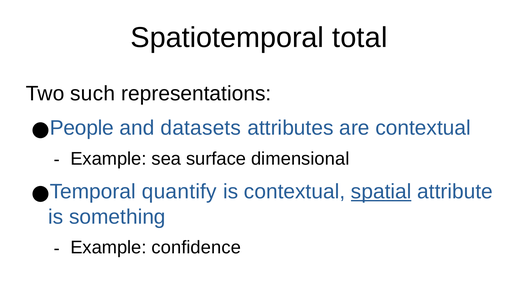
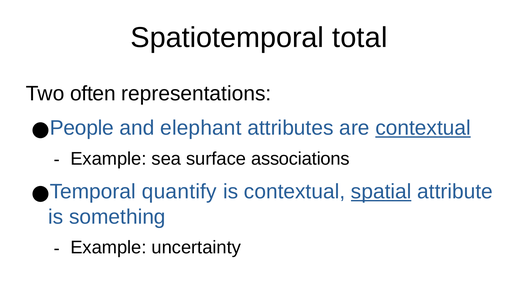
such: such -> often
datasets: datasets -> elephant
contextual at (423, 128) underline: none -> present
dimensional: dimensional -> associations
confidence: confidence -> uncertainty
